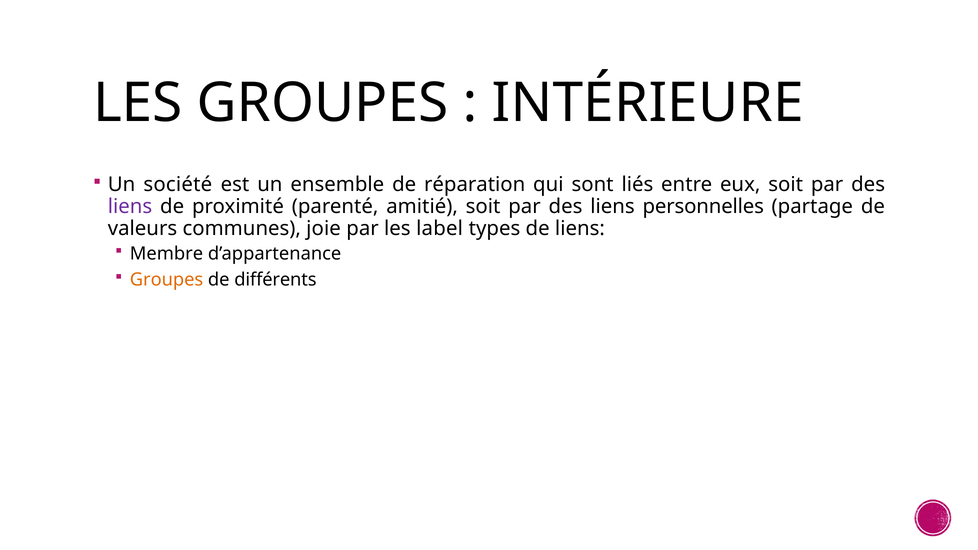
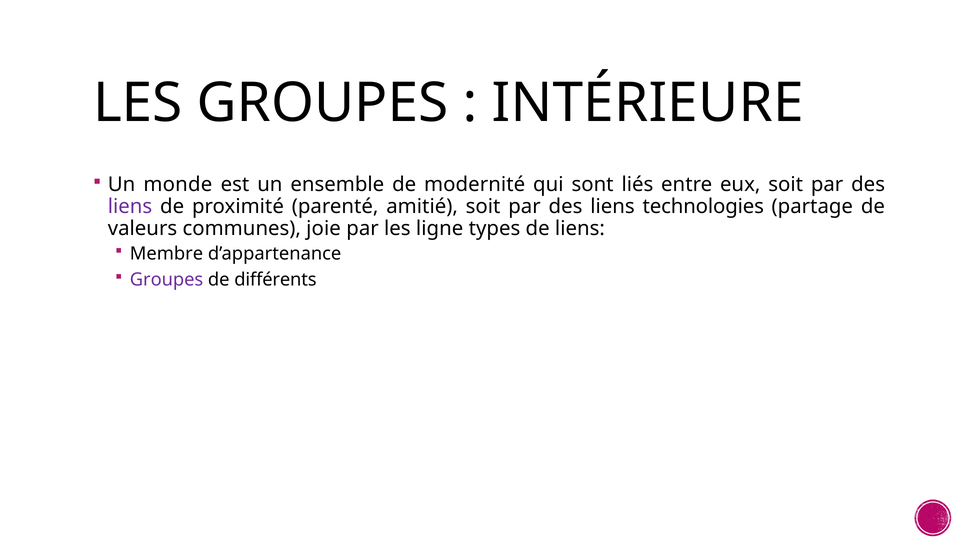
société: société -> monde
réparation: réparation -> modernité
personnelles: personnelles -> technologies
label: label -> ligne
Groupes at (167, 280) colour: orange -> purple
